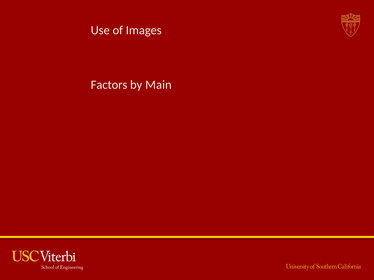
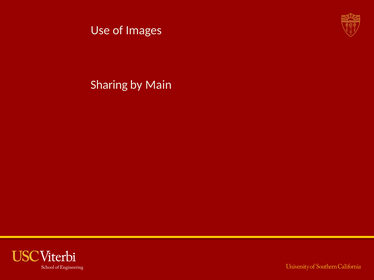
Factors: Factors -> Sharing
